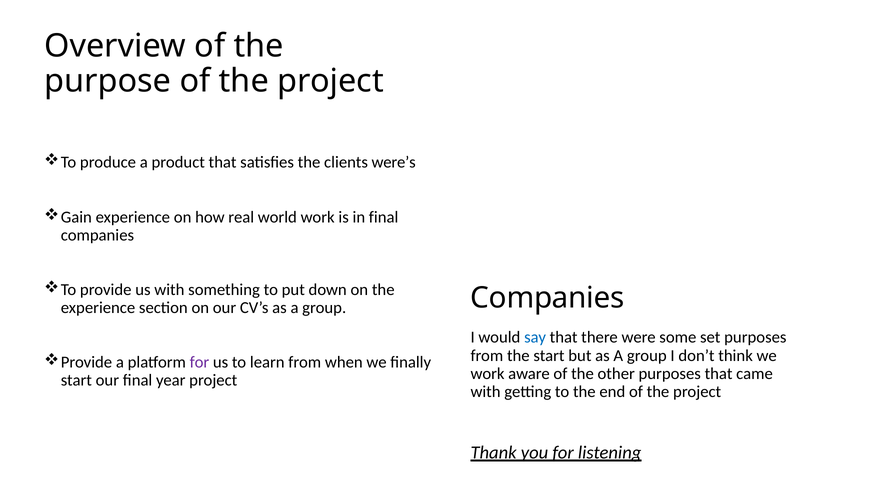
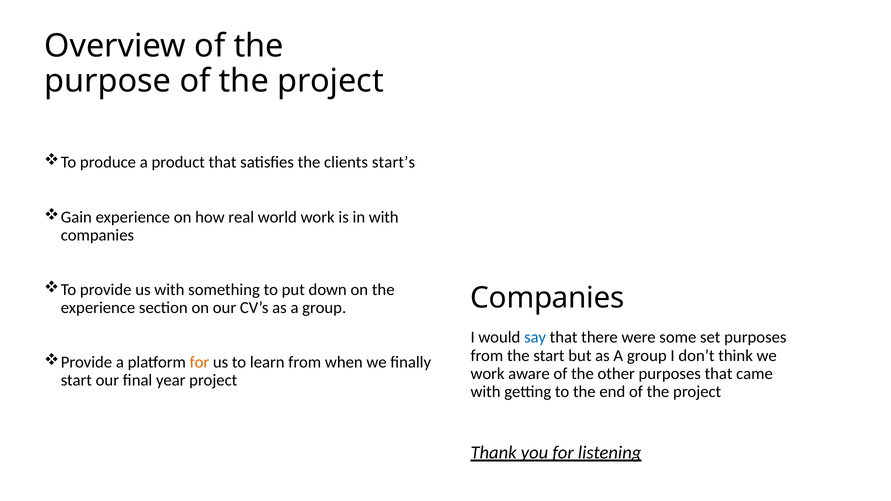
were’s: were’s -> start’s
in final: final -> with
for at (199, 363) colour: purple -> orange
